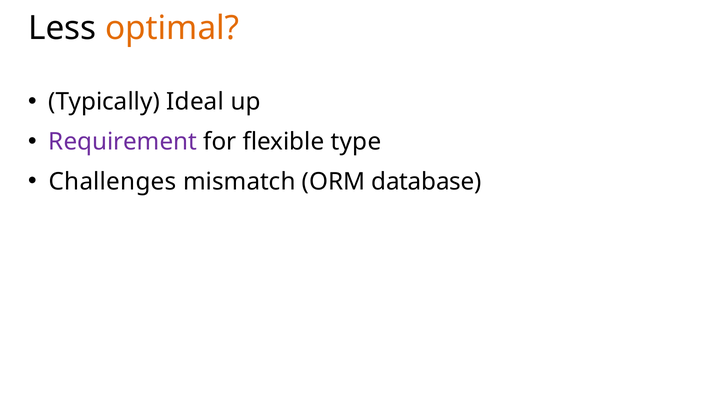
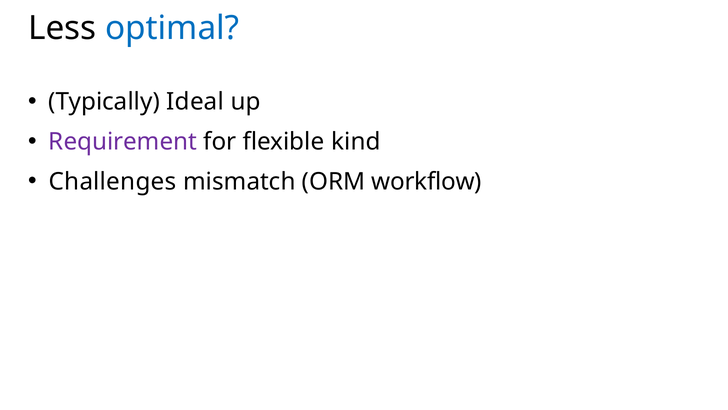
optimal colour: orange -> blue
type: type -> kind
database: database -> workflow
